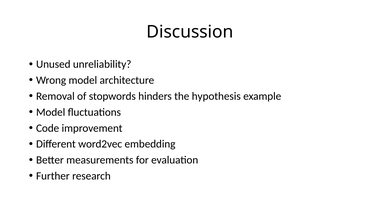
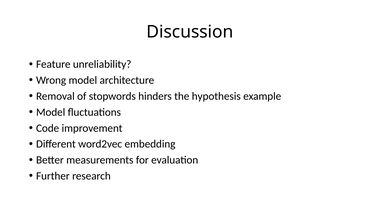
Unused: Unused -> Feature
